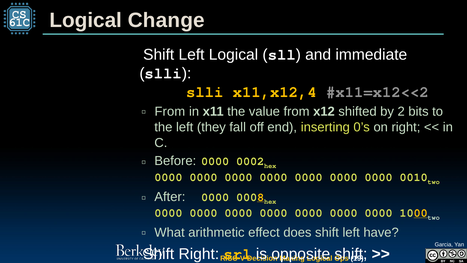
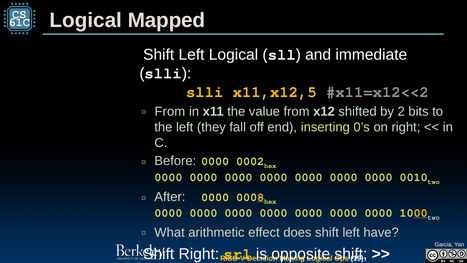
Change: Change -> Mapped
x11,x12,4: x11,x12,4 -> x11,x12,5
